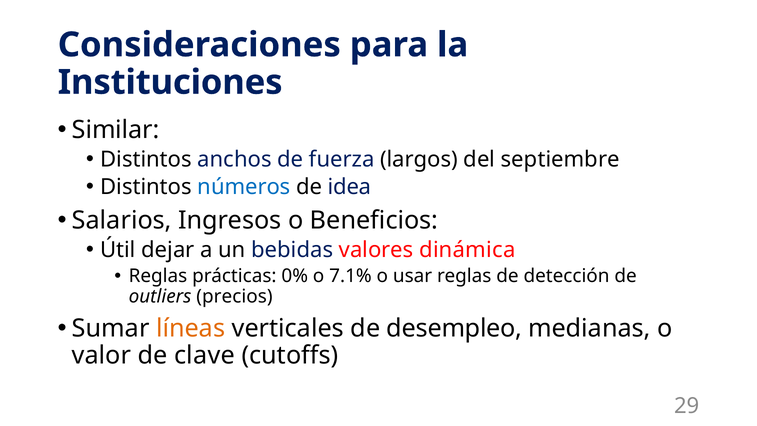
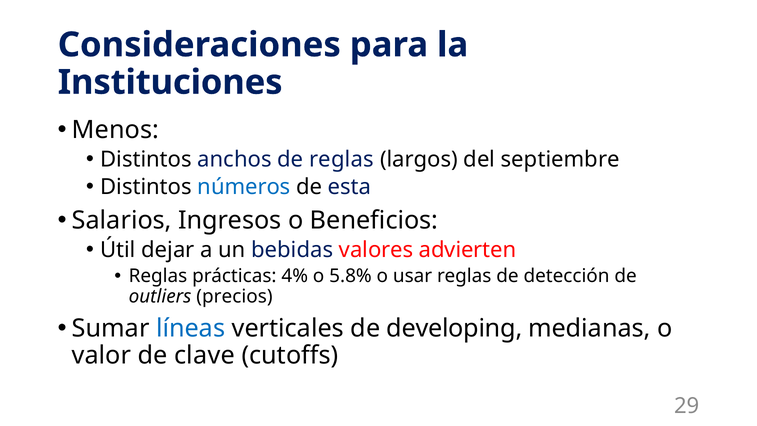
Similar: Similar -> Menos
de fuerza: fuerza -> reglas
idea: idea -> esta
dinámica: dinámica -> advierten
0%: 0% -> 4%
7.1%: 7.1% -> 5.8%
líneas colour: orange -> blue
desempleo: desempleo -> developing
